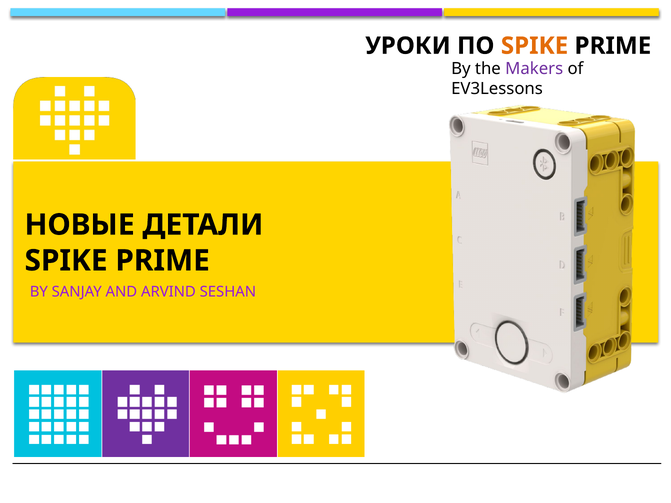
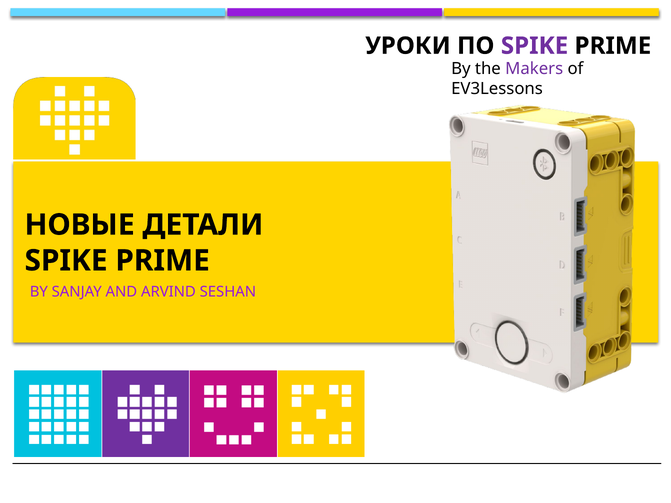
SPIKE at (534, 46) colour: orange -> purple
